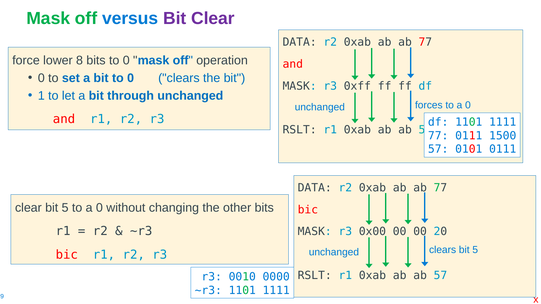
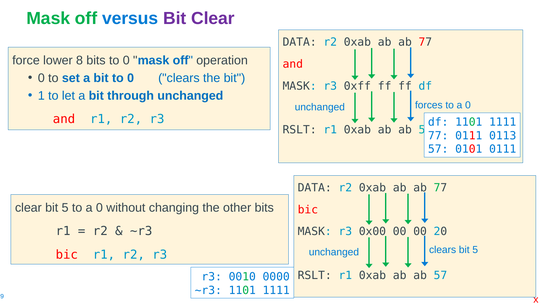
1500: 1500 -> 0113
